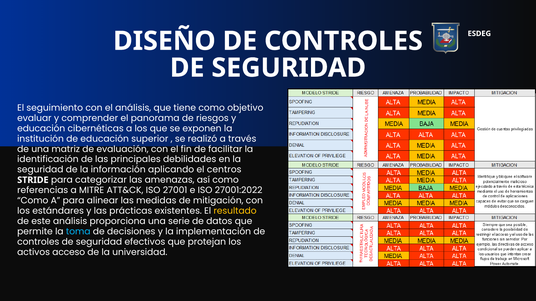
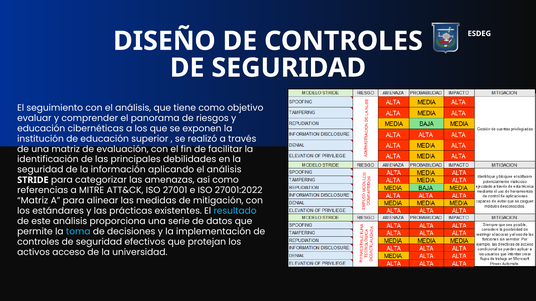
aplicando el centros: centros -> análisis
Como at (33, 201): Como -> Matriz
resultado colour: yellow -> light blue
